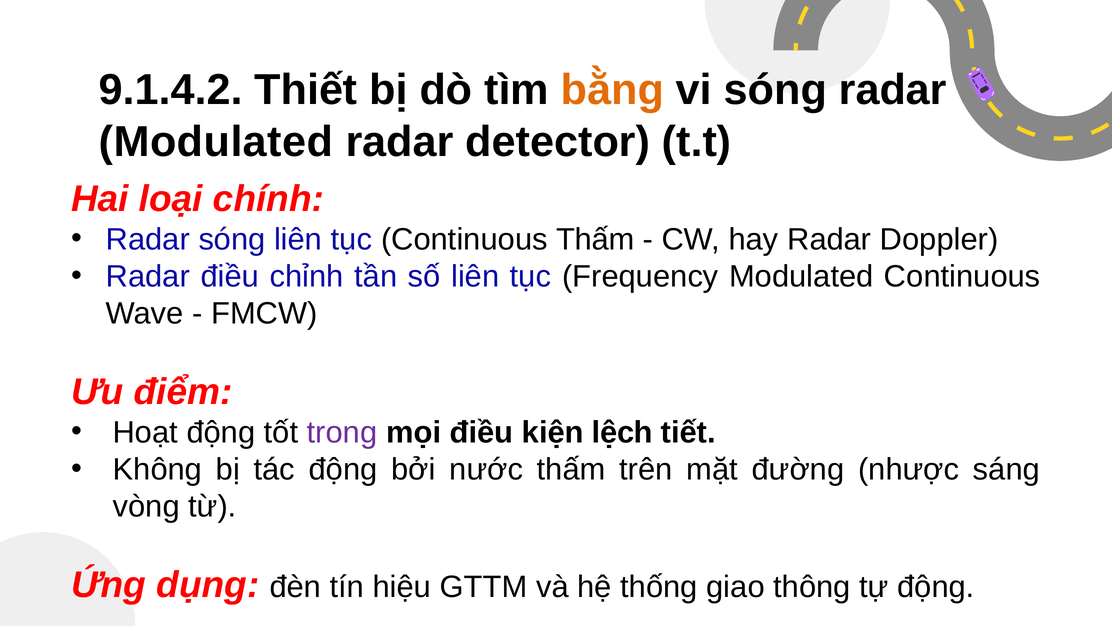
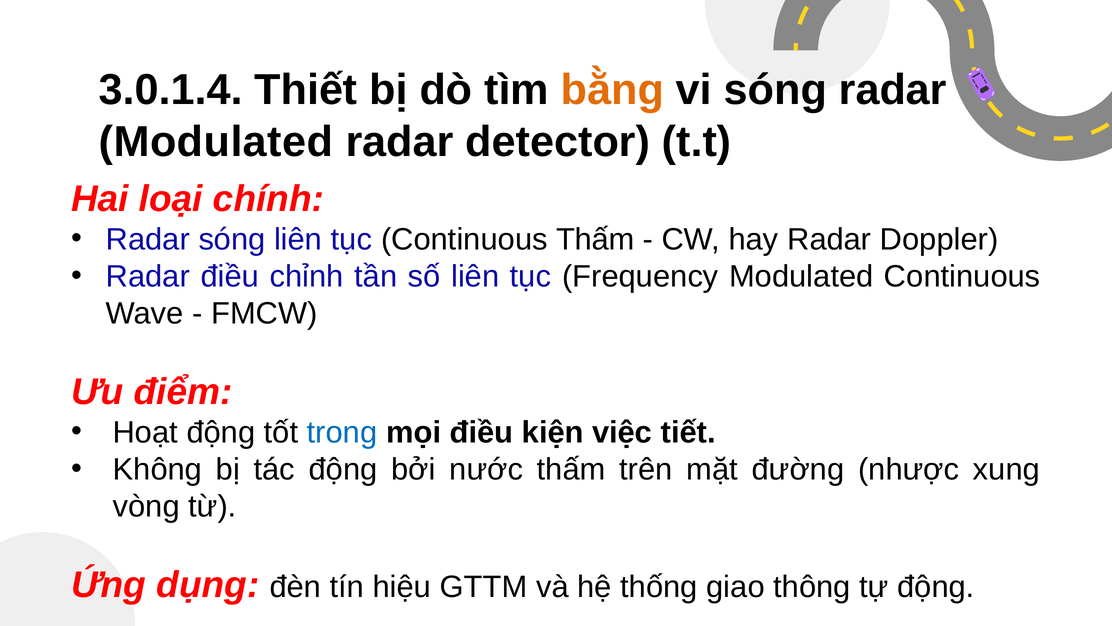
9.1.4.2: 9.1.4.2 -> 3.0.1.4
trong colour: purple -> blue
lệch: lệch -> việc
sáng: sáng -> xung
